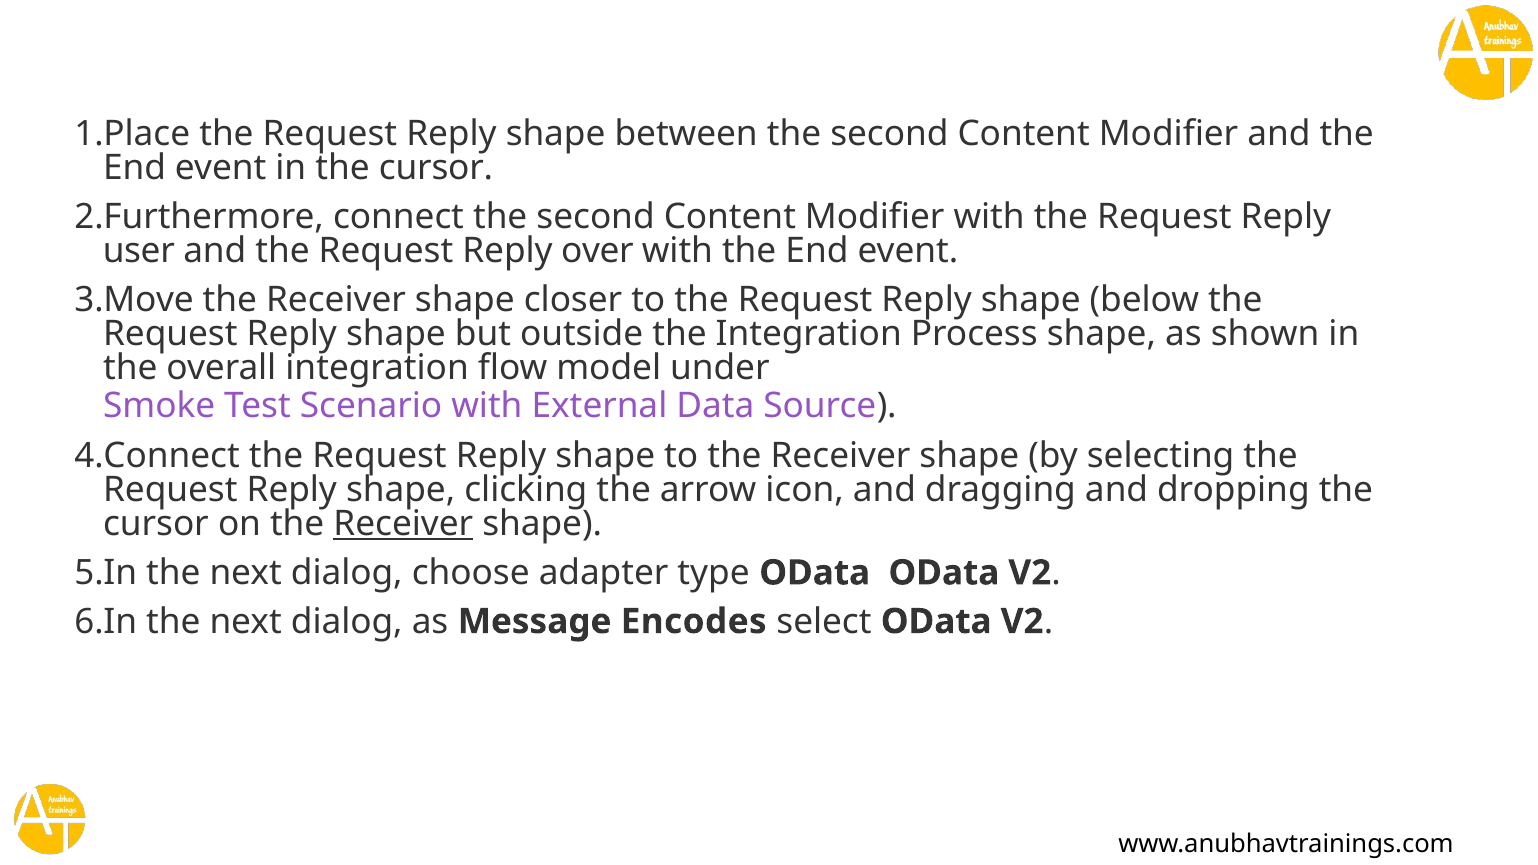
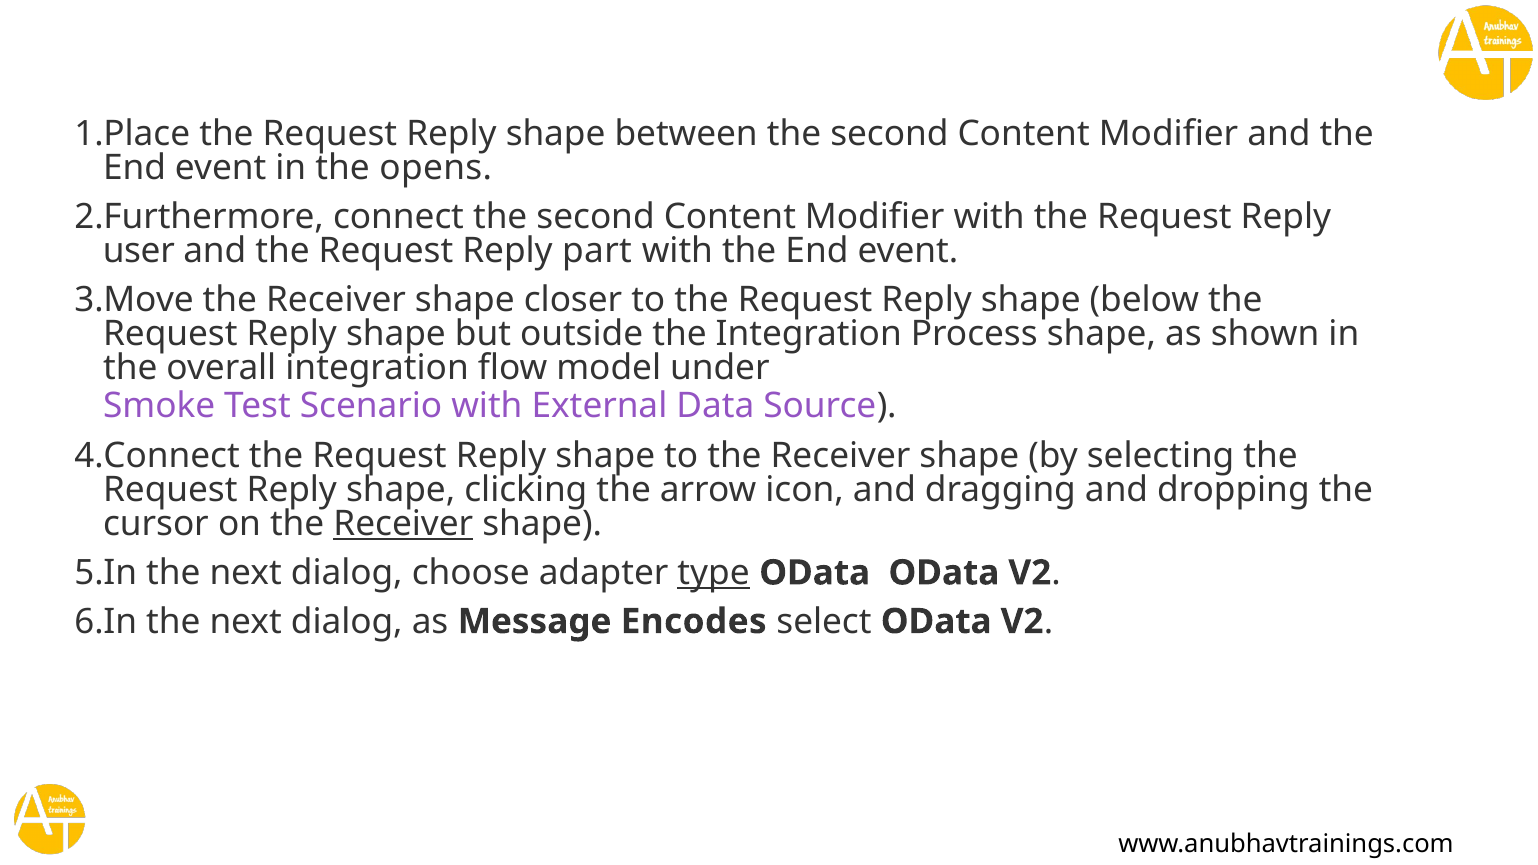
in the cursor: cursor -> opens
over: over -> part
type underline: none -> present
